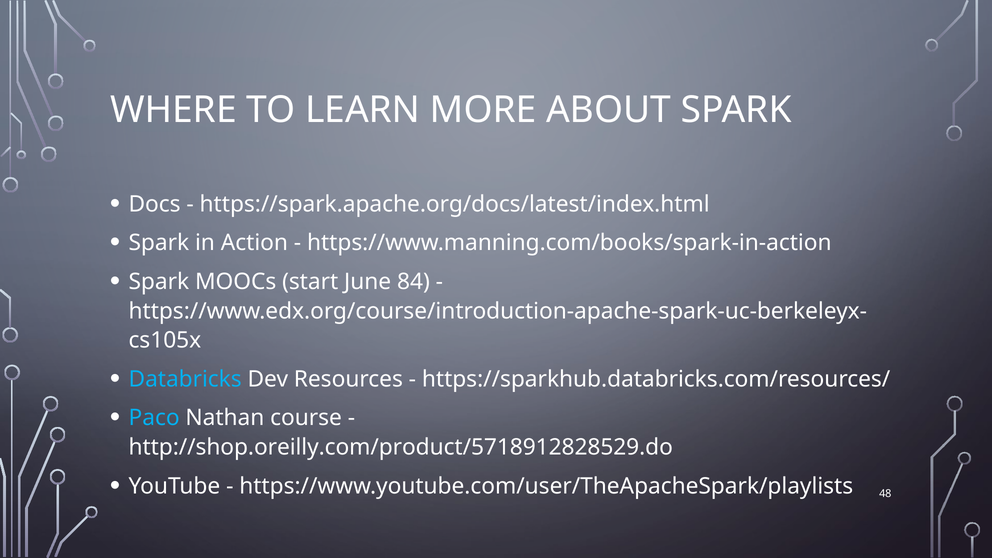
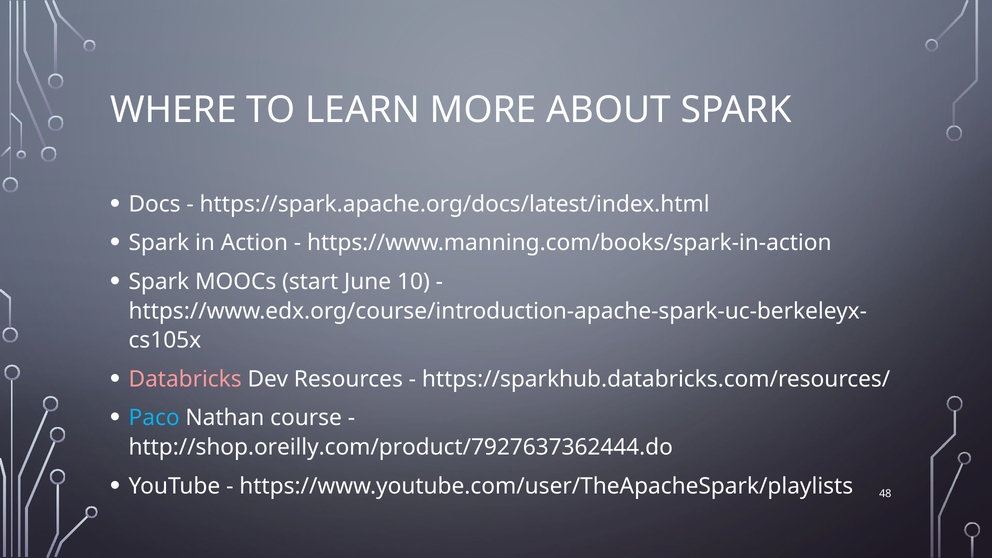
84: 84 -> 10
Databricks colour: light blue -> pink
http://shop.oreilly.com/product/5718912828529.do: http://shop.oreilly.com/product/5718912828529.do -> http://shop.oreilly.com/product/7927637362444.do
